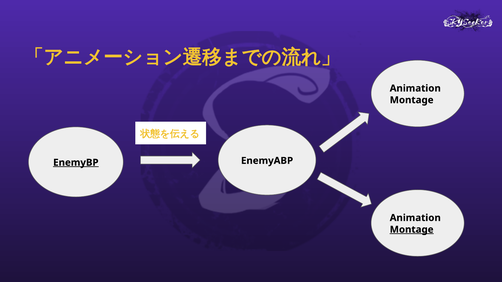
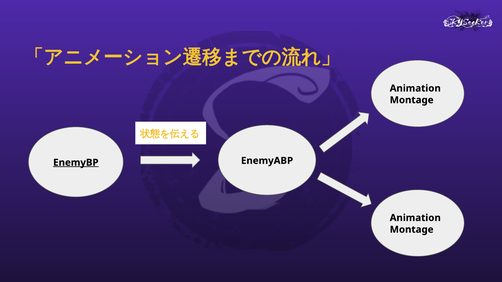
Montage at (412, 230) underline: present -> none
